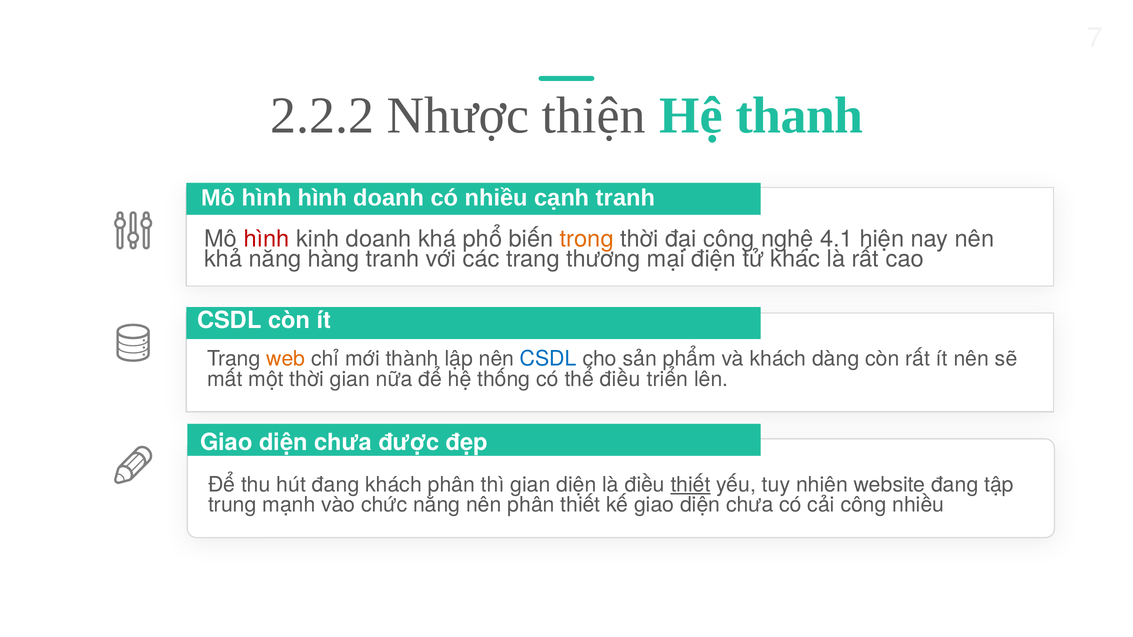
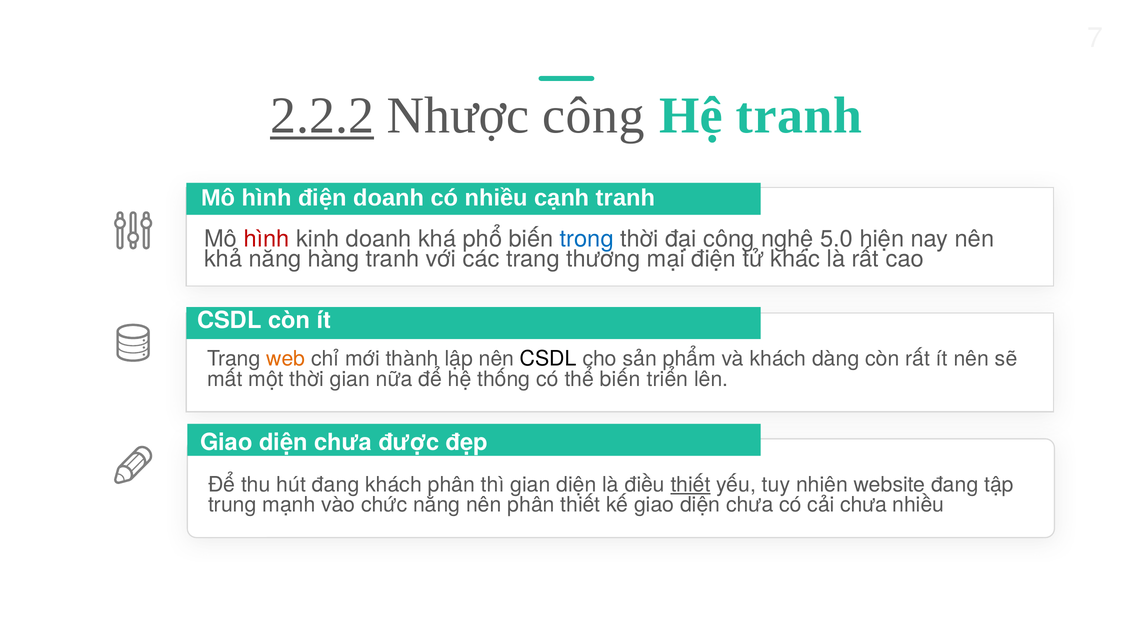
2.2.2 underline: none -> present
Nhược thiện: thiện -> công
Hệ thanh: thanh -> tranh
hình hình: hình -> điện
trong colour: orange -> blue
4.1: 4.1 -> 5.0
CSDL at (548, 359) colour: blue -> black
thể điều: điều -> biến
cải công: công -> chưa
